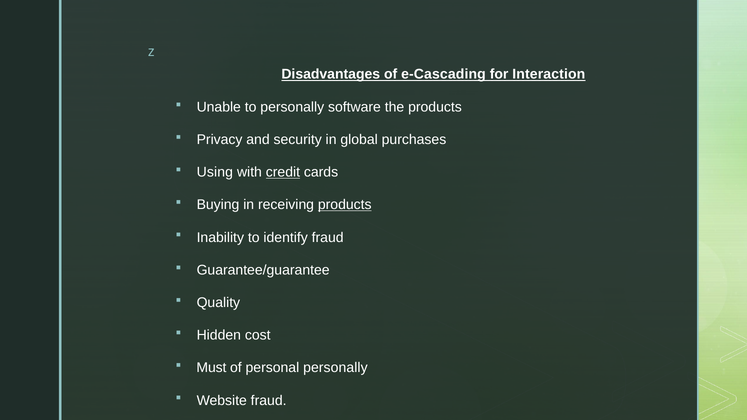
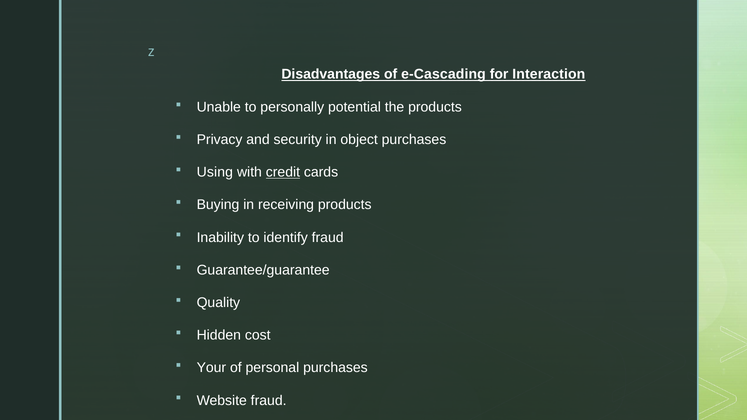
software: software -> potential
global: global -> object
products at (345, 205) underline: present -> none
Must: Must -> Your
personal personally: personally -> purchases
